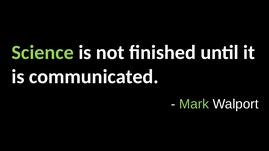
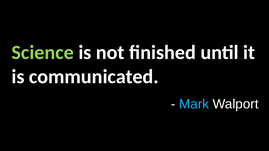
Mark colour: light green -> light blue
